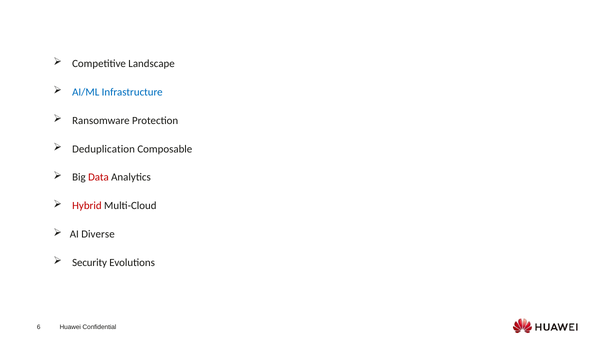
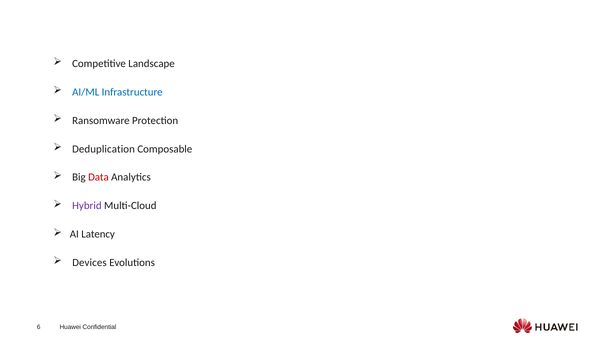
Hybrid colour: red -> purple
Diverse: Diverse -> Latency
Security: Security -> Devices
